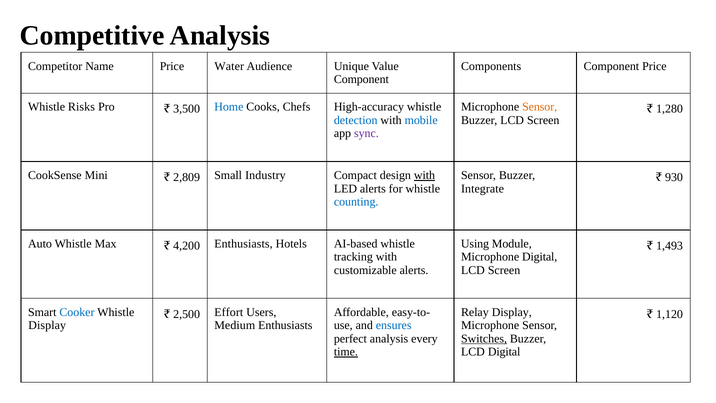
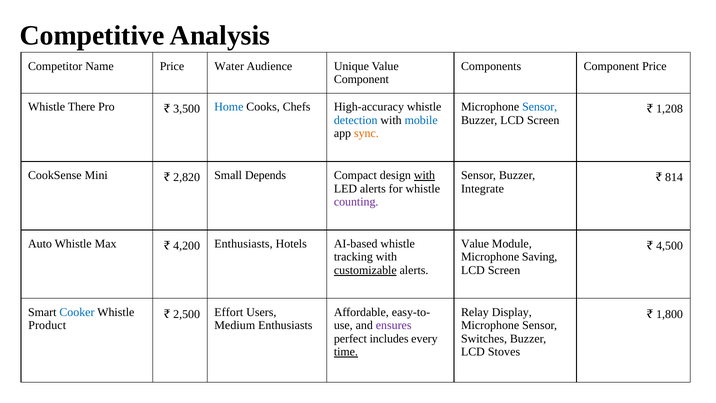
Risks: Risks -> There
Sensor at (540, 107) colour: orange -> blue
1,280: 1,280 -> 1,208
sync colour: purple -> orange
2,809: 2,809 -> 2,820
Industry: Industry -> Depends
930: 930 -> 814
counting colour: blue -> purple
Using at (475, 244): Using -> Value
1,493: 1,493 -> 4,500
Microphone Digital: Digital -> Saving
customizable underline: none -> present
1,120: 1,120 -> 1,800
Display at (47, 325): Display -> Product
ensures colour: blue -> purple
perfect analysis: analysis -> includes
Switches underline: present -> none
LCD Digital: Digital -> Stoves
